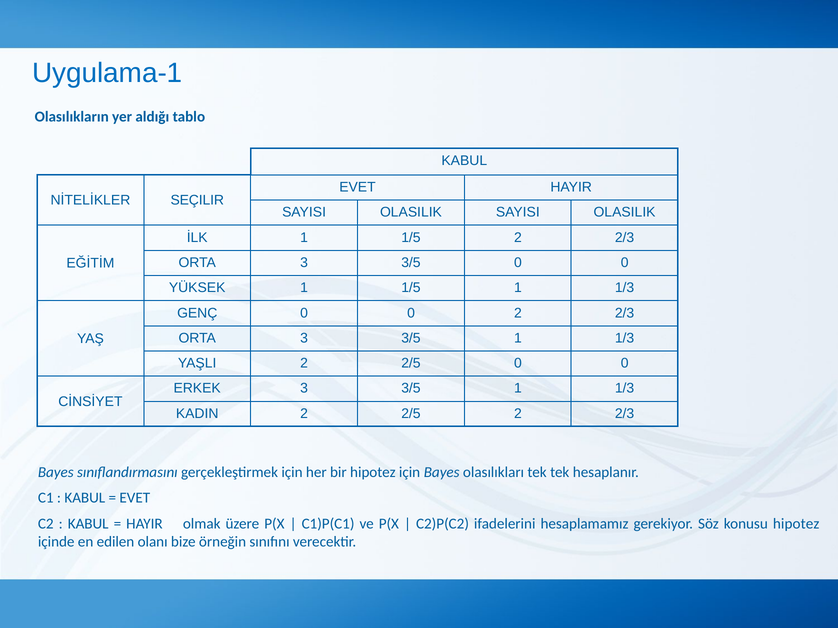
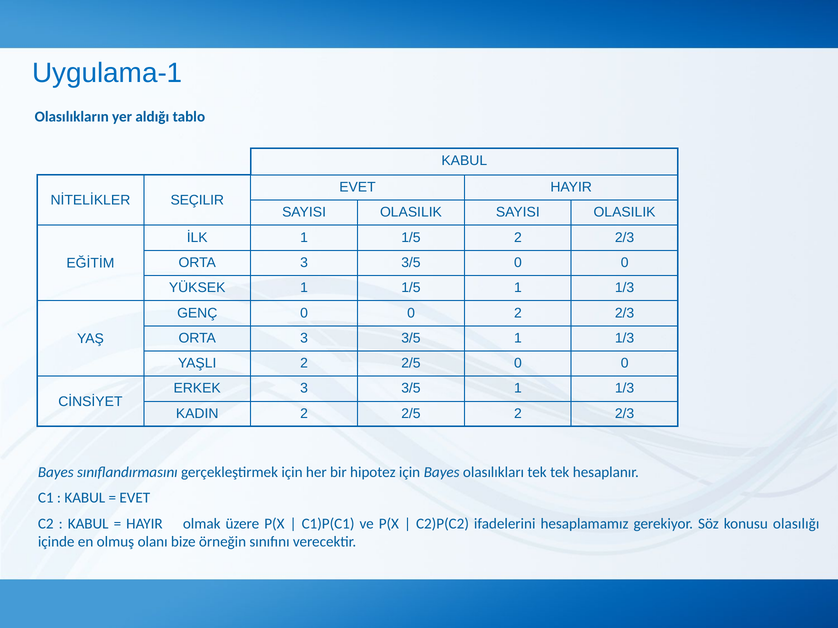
konusu hipotez: hipotez -> olasılığı
edilen: edilen -> olmuş
